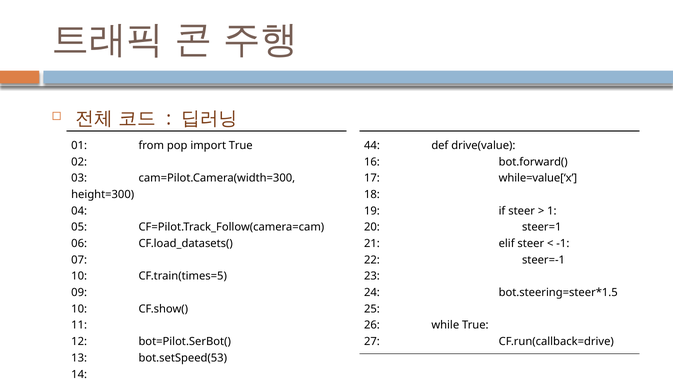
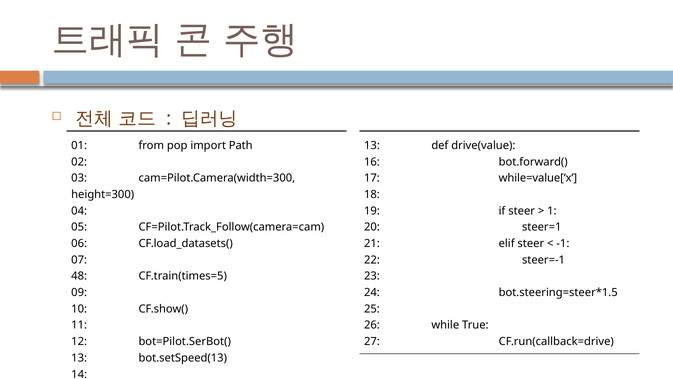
import True: True -> Path
44 at (372, 145): 44 -> 13
10 at (79, 276): 10 -> 48
bot.setSpeed(53: bot.setSpeed(53 -> bot.setSpeed(13
